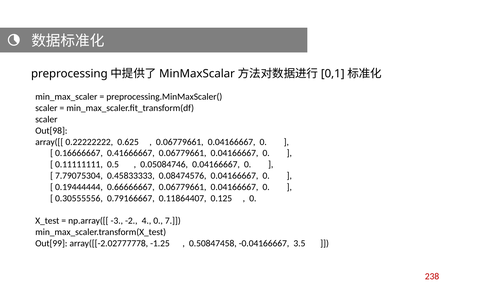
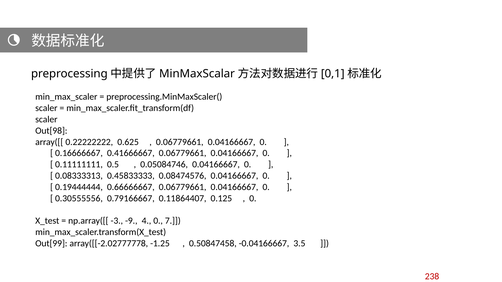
7.79075304: 7.79075304 -> 0.08333313
-2: -2 -> -9
